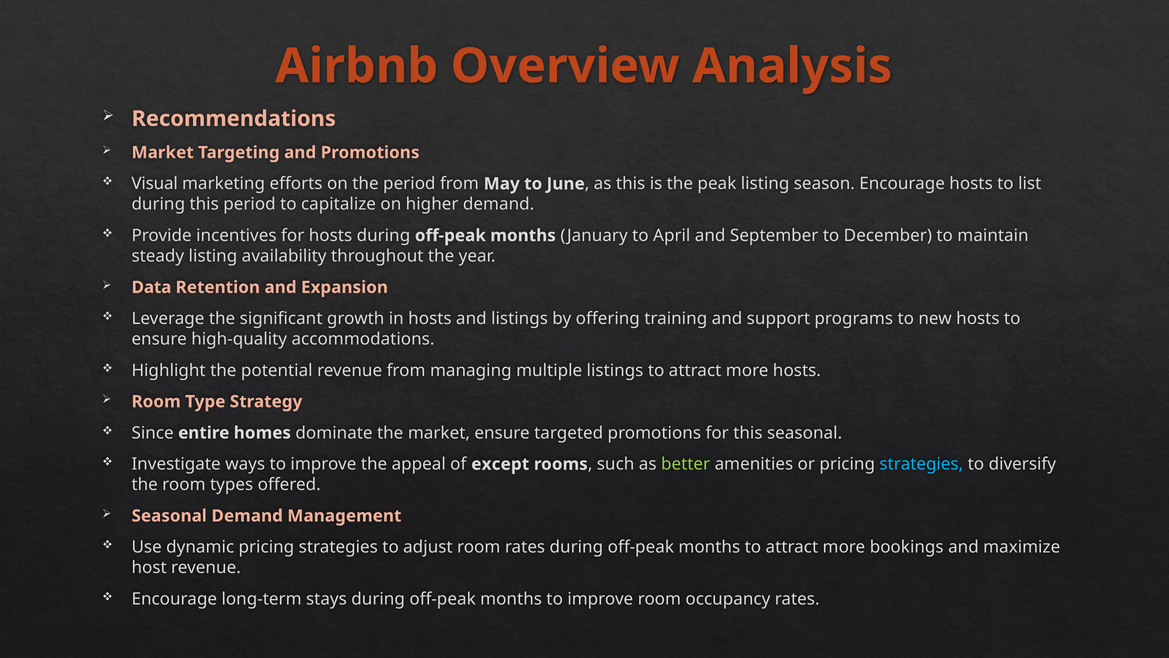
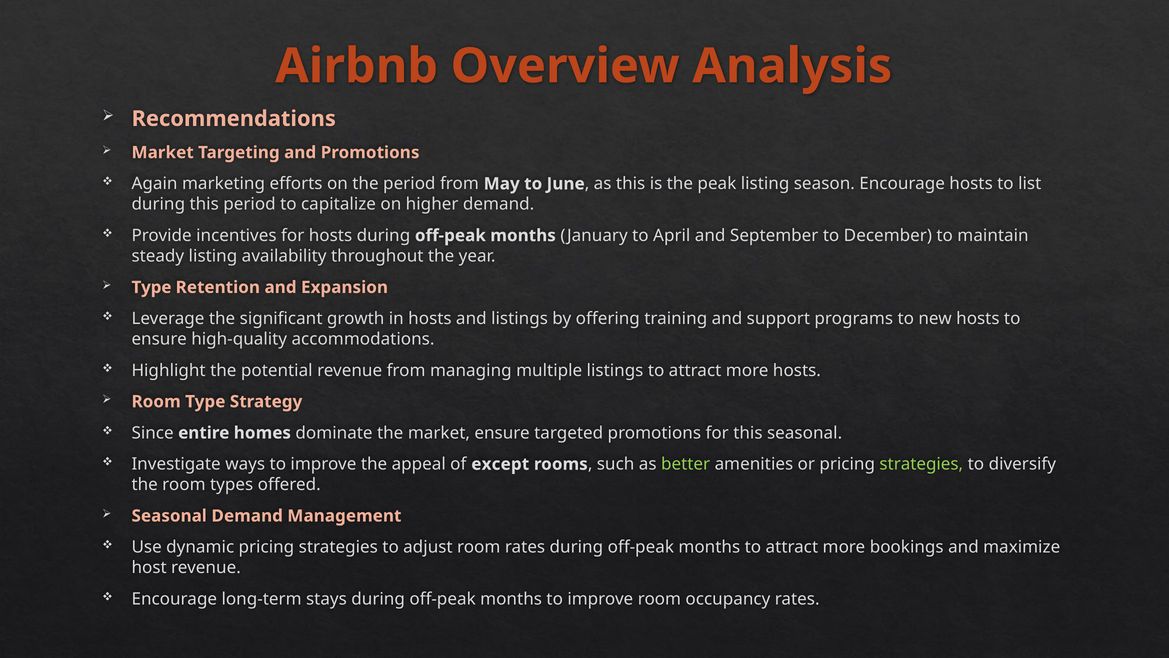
Visual: Visual -> Again
Data at (151, 287): Data -> Type
strategies at (921, 464) colour: light blue -> light green
